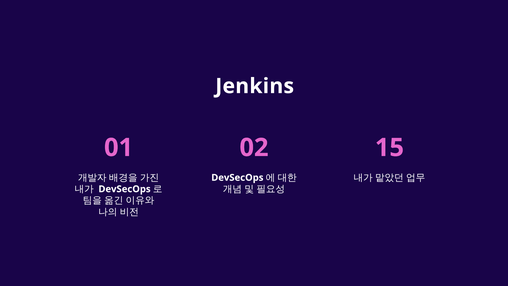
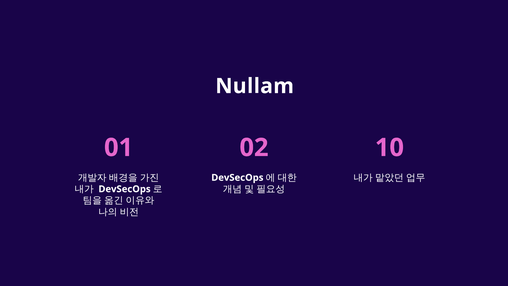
Jenkins: Jenkins -> Nullam
15: 15 -> 10
